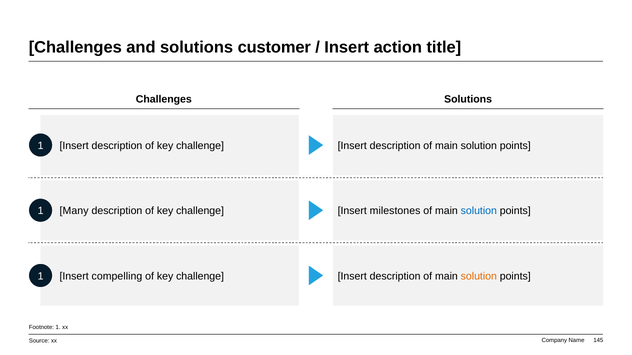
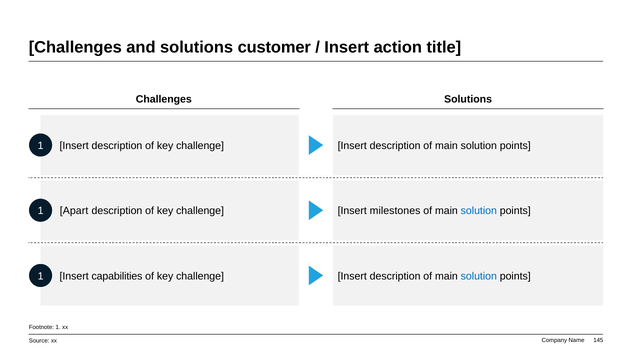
Many: Many -> Apart
compelling: compelling -> capabilities
solution at (479, 277) colour: orange -> blue
